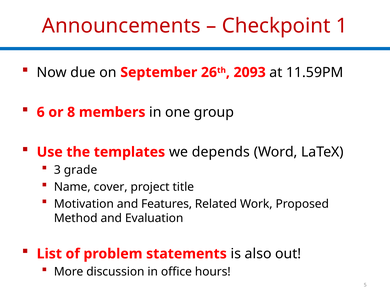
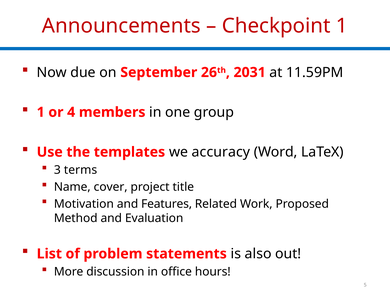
2093: 2093 -> 2031
6 at (41, 112): 6 -> 1
8: 8 -> 4
depends: depends -> accuracy
grade: grade -> terms
